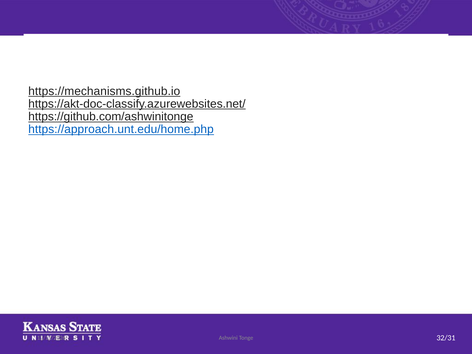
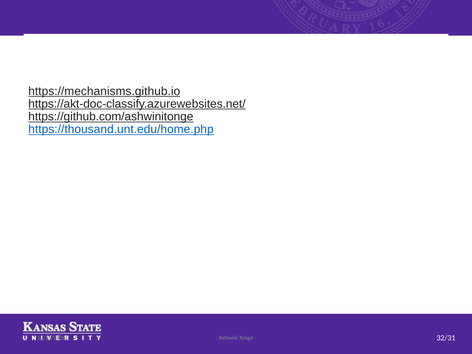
https://approach.unt.edu/home.php: https://approach.unt.edu/home.php -> https://thousand.unt.edu/home.php
